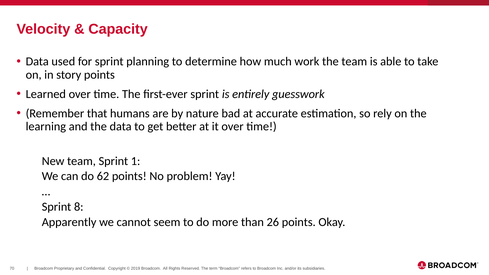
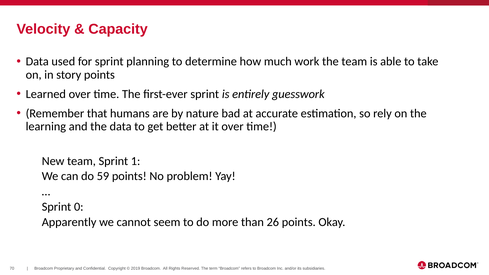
62: 62 -> 59
8: 8 -> 0
